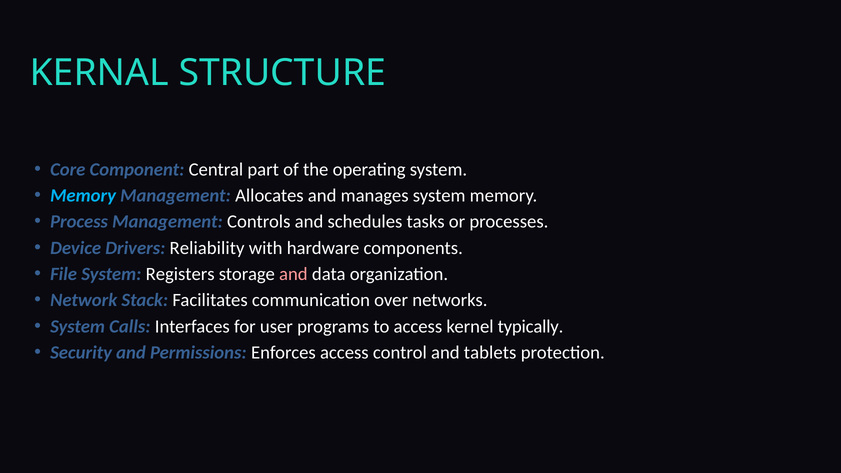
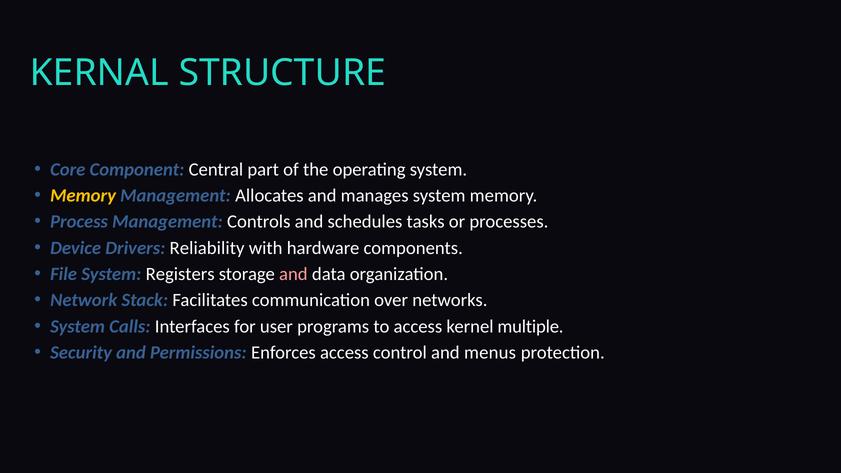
Memory at (83, 196) colour: light blue -> yellow
typically: typically -> multiple
tablets: tablets -> menus
